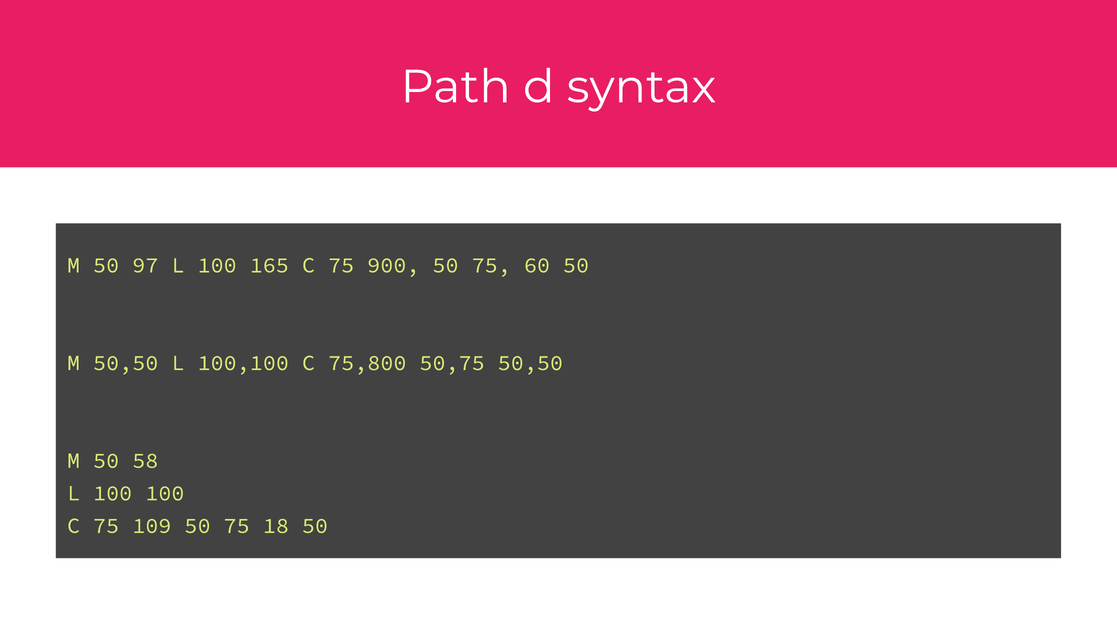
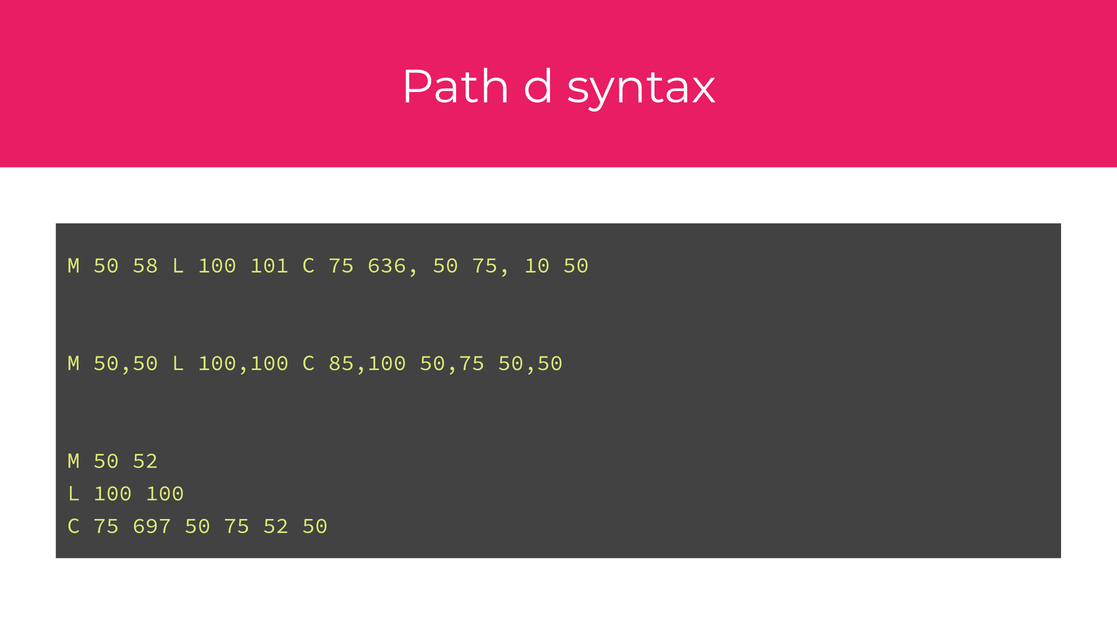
97: 97 -> 58
165: 165 -> 101
900: 900 -> 636
60: 60 -> 10
75,800: 75,800 -> 85,100
50 58: 58 -> 52
109: 109 -> 697
75 18: 18 -> 52
